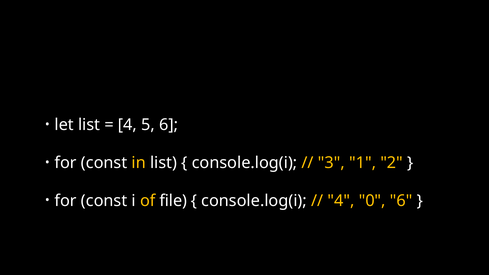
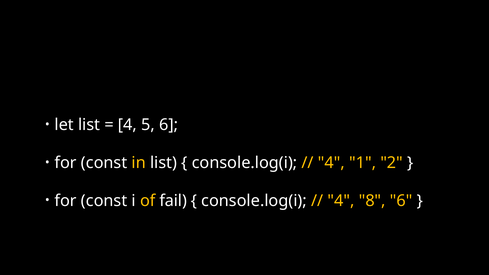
3 at (331, 163): 3 -> 4
file: file -> fail
0: 0 -> 8
